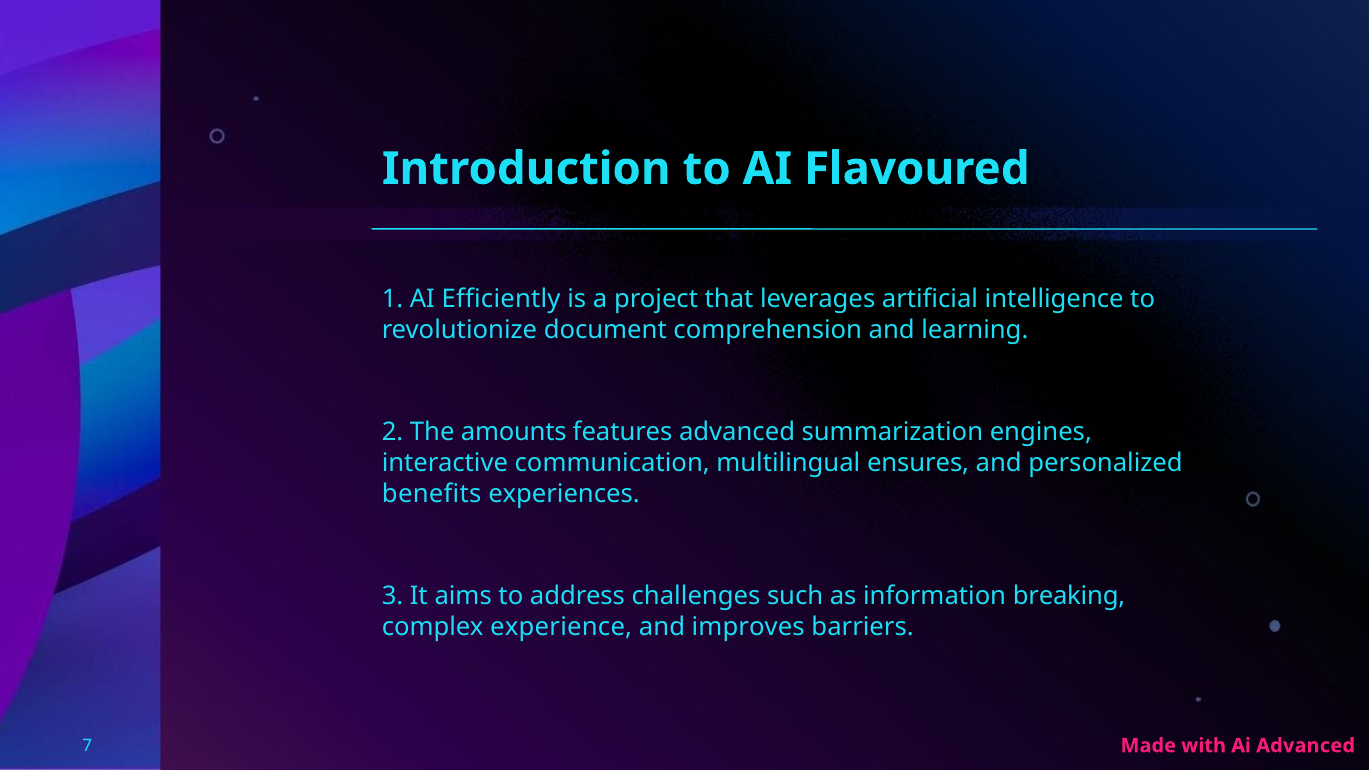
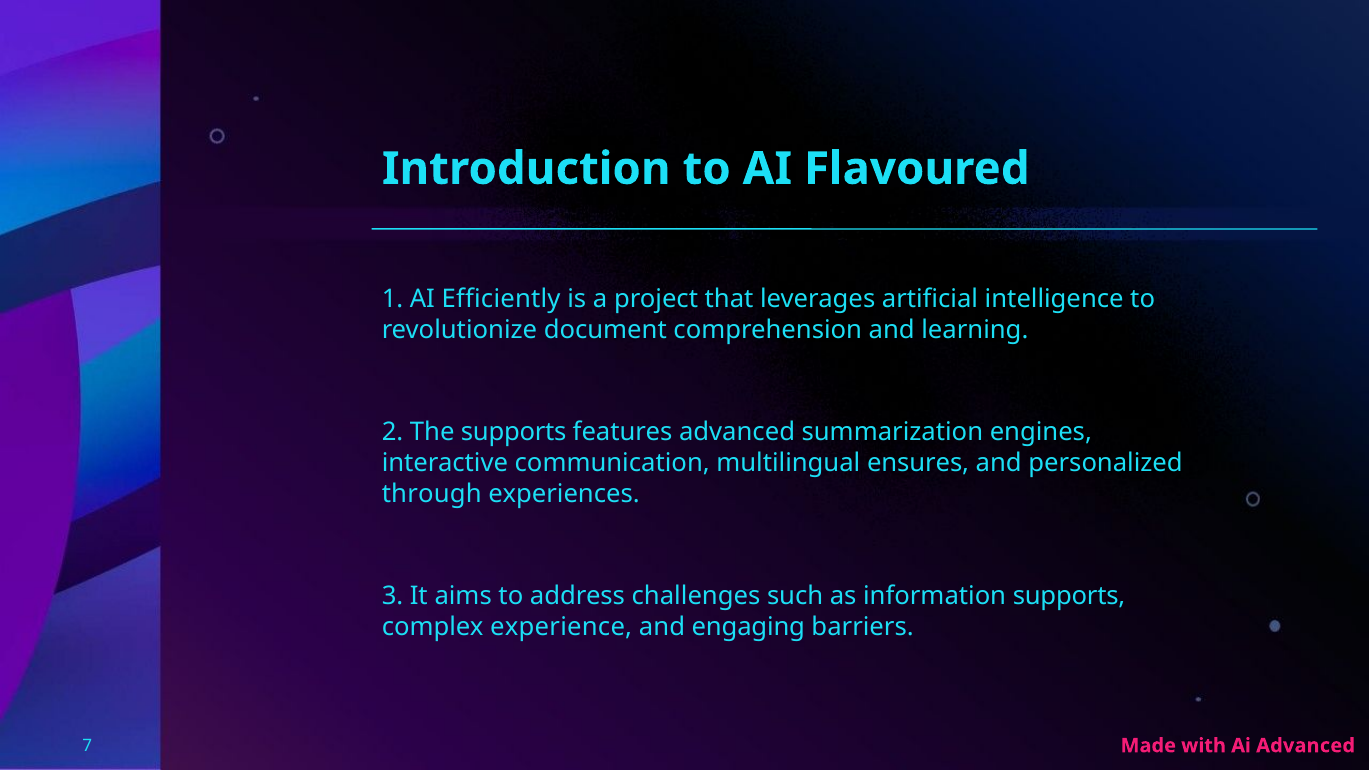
The amounts: amounts -> supports
benefits: benefits -> through
information breaking: breaking -> supports
improves: improves -> engaging
